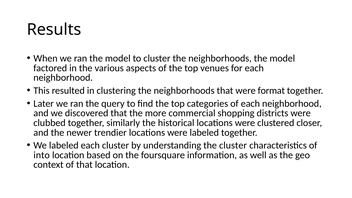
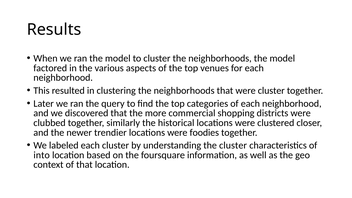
were format: format -> cluster
were labeled: labeled -> foodies
